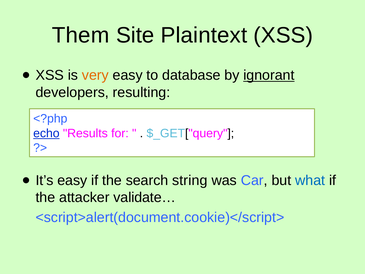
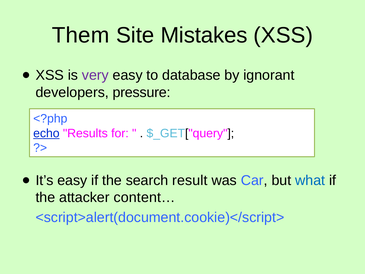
Plaintext: Plaintext -> Mistakes
very colour: orange -> purple
ignorant underline: present -> none
resulting: resulting -> pressure
string: string -> result
validate…: validate… -> content…
